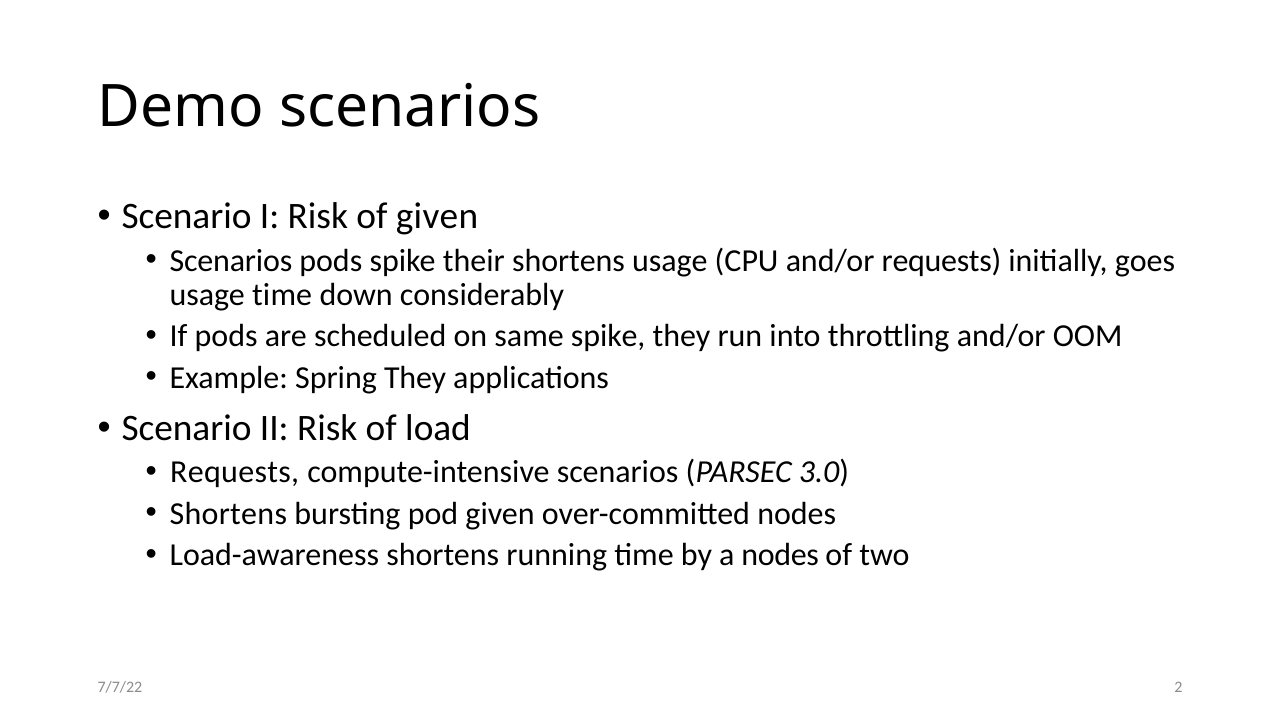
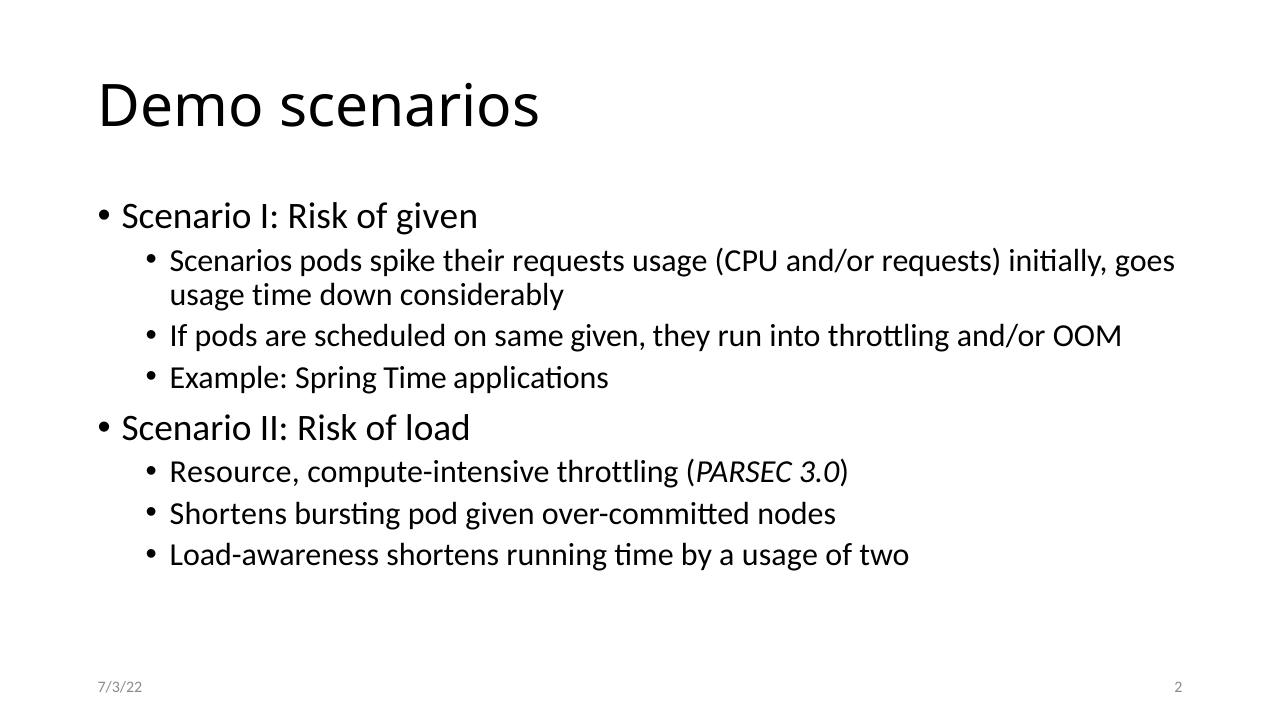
their shortens: shortens -> requests
same spike: spike -> given
Spring They: They -> Time
Requests at (235, 472): Requests -> Resource
compute-intensive scenarios: scenarios -> throttling
a nodes: nodes -> usage
7/7/22: 7/7/22 -> 7/3/22
